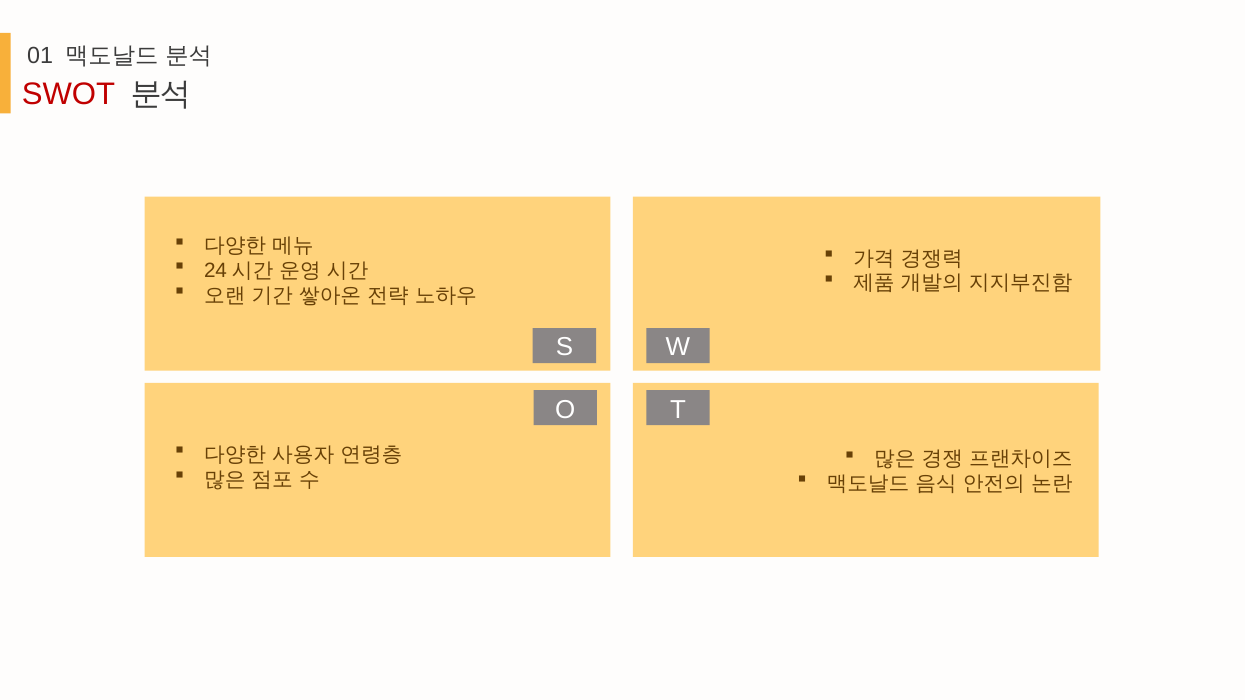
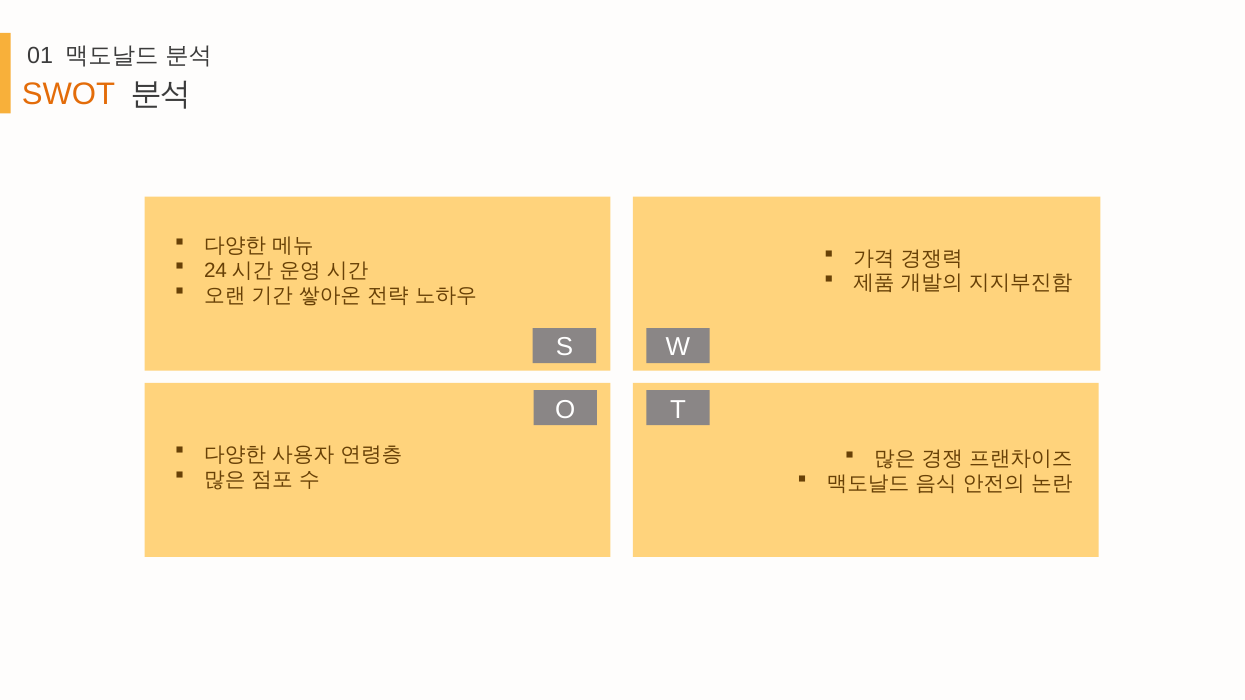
SWOT colour: red -> orange
